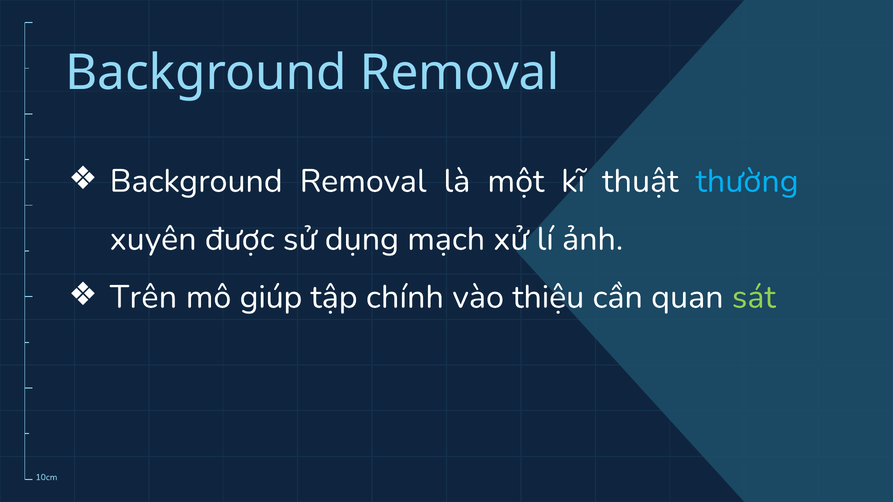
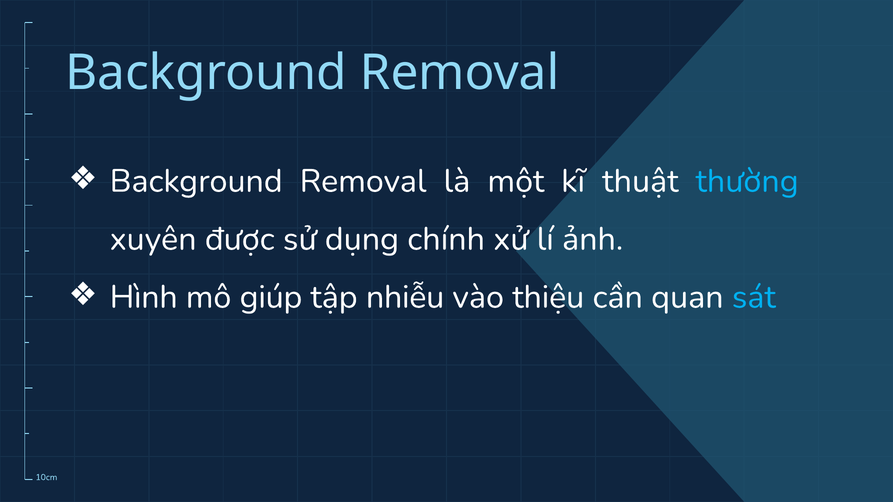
mạch: mạch -> chính
Trên: Trên -> Hình
chính: chính -> nhiễu
sát colour: light green -> light blue
